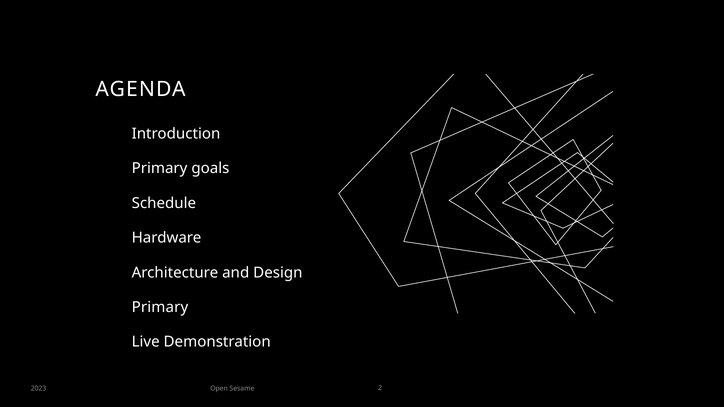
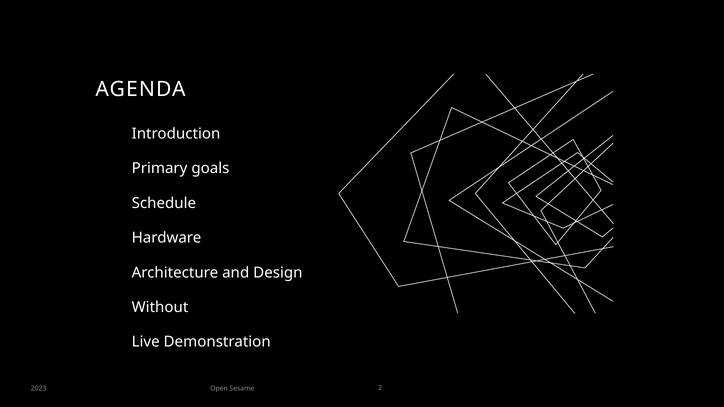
Primary at (160, 307): Primary -> Without
